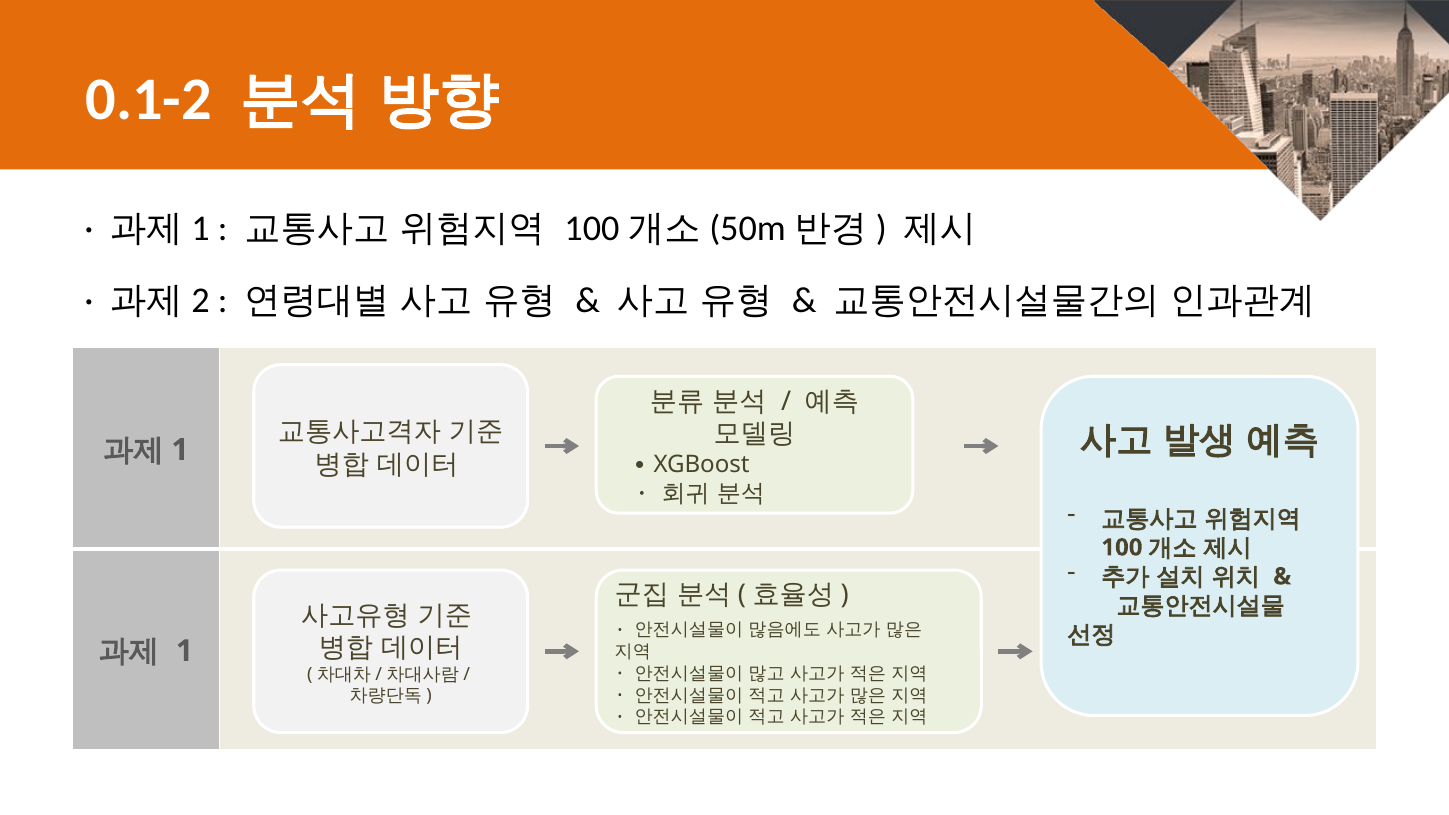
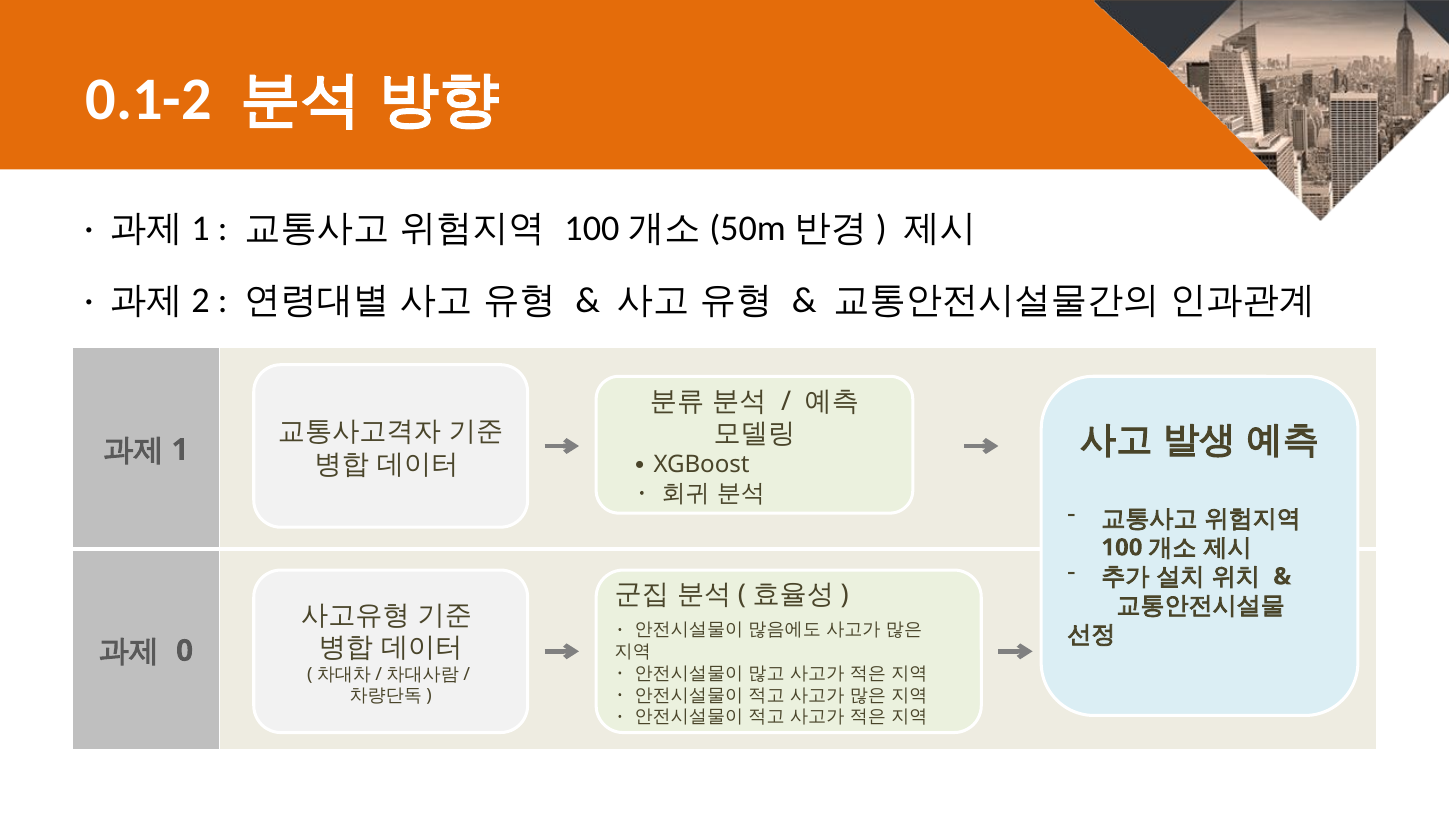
1 at (185, 651): 1 -> 0
